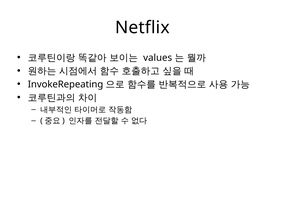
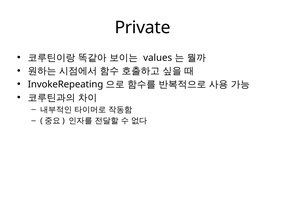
Netflix: Netflix -> Private
